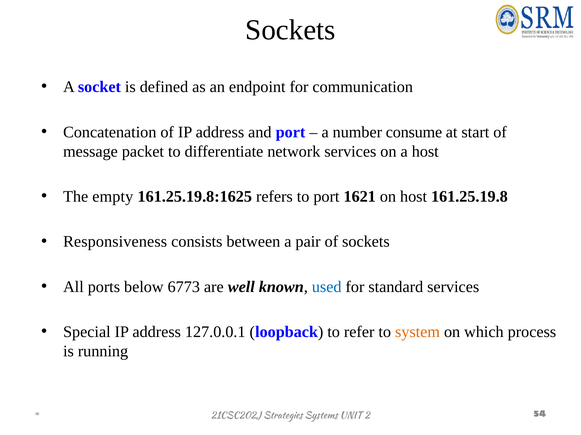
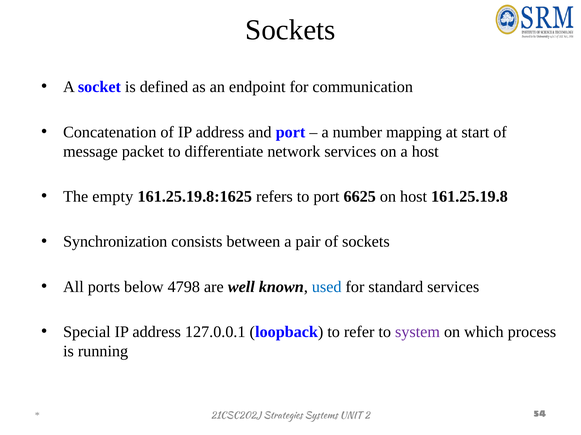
consume: consume -> mapping
1621: 1621 -> 6625
Responsiveness: Responsiveness -> Synchronization
6773: 6773 -> 4798
system colour: orange -> purple
